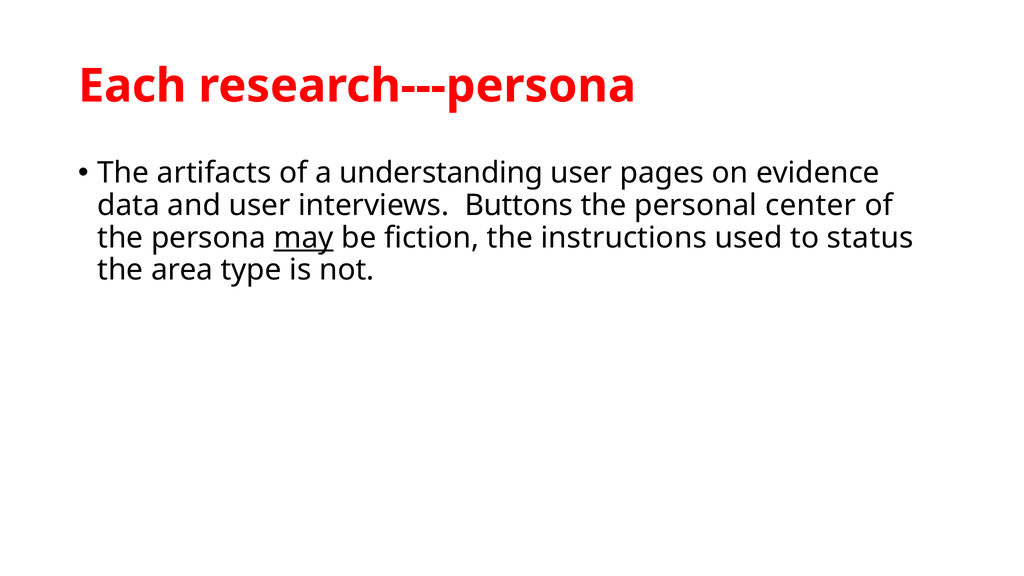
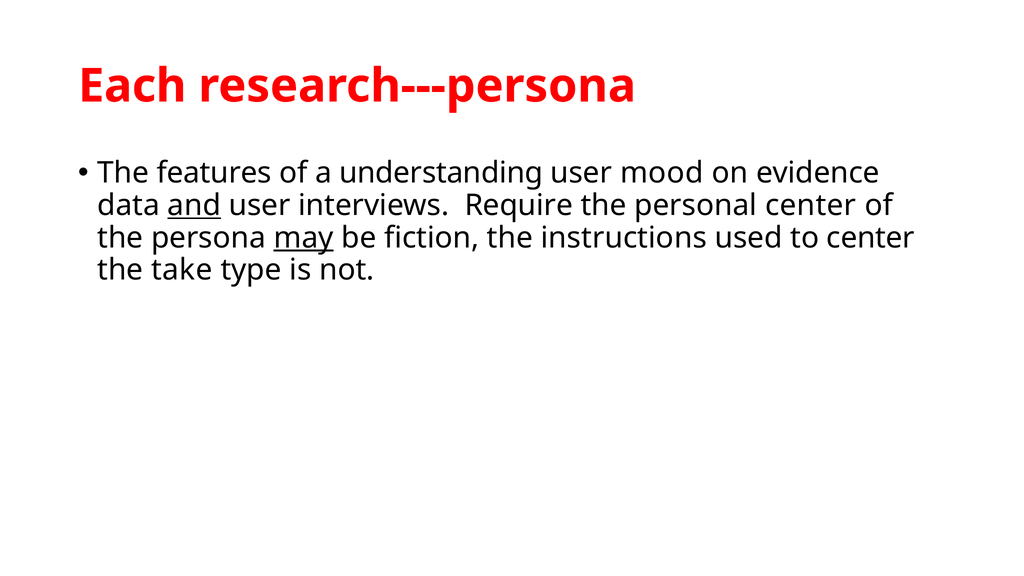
artifacts: artifacts -> features
pages: pages -> mood
and underline: none -> present
Buttons: Buttons -> Require
to status: status -> center
area: area -> take
